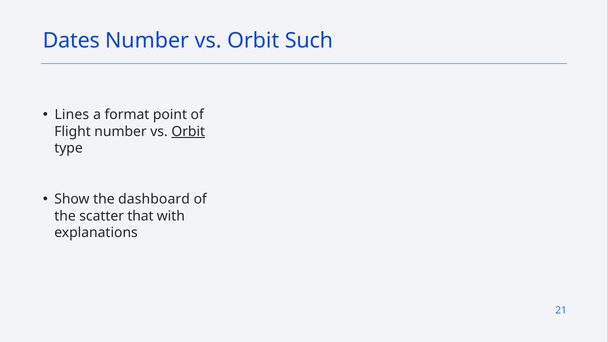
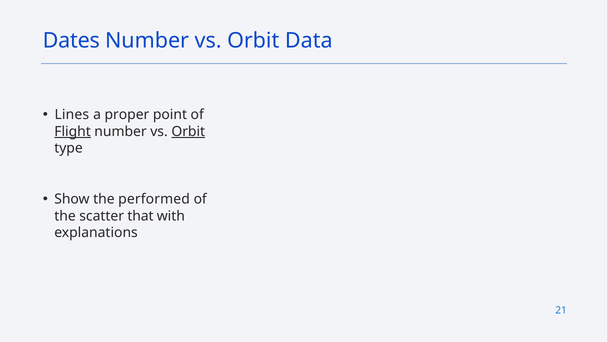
Such: Such -> Data
format: format -> proper
Flight underline: none -> present
dashboard: dashboard -> performed
